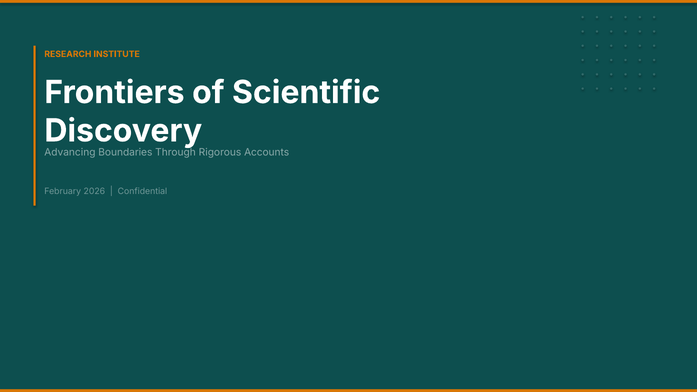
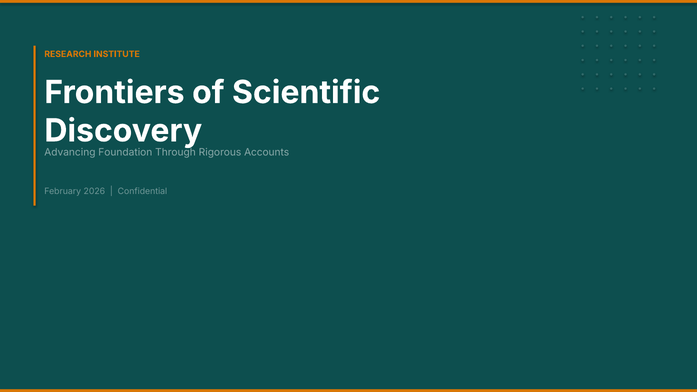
Boundaries: Boundaries -> Foundation
